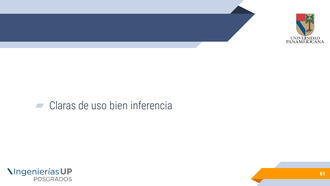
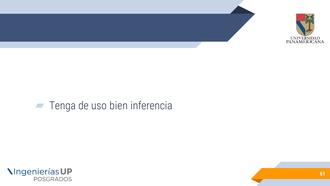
Claras: Claras -> Tenga
